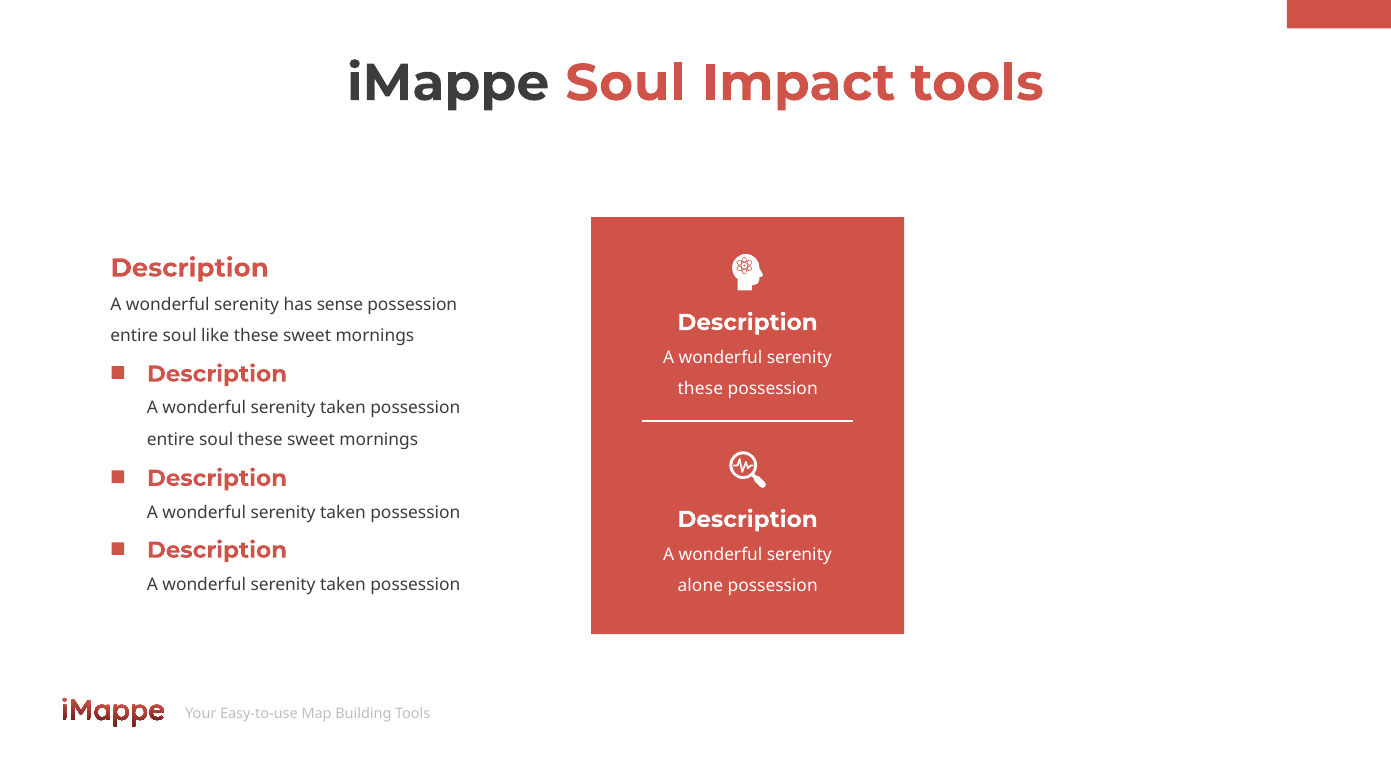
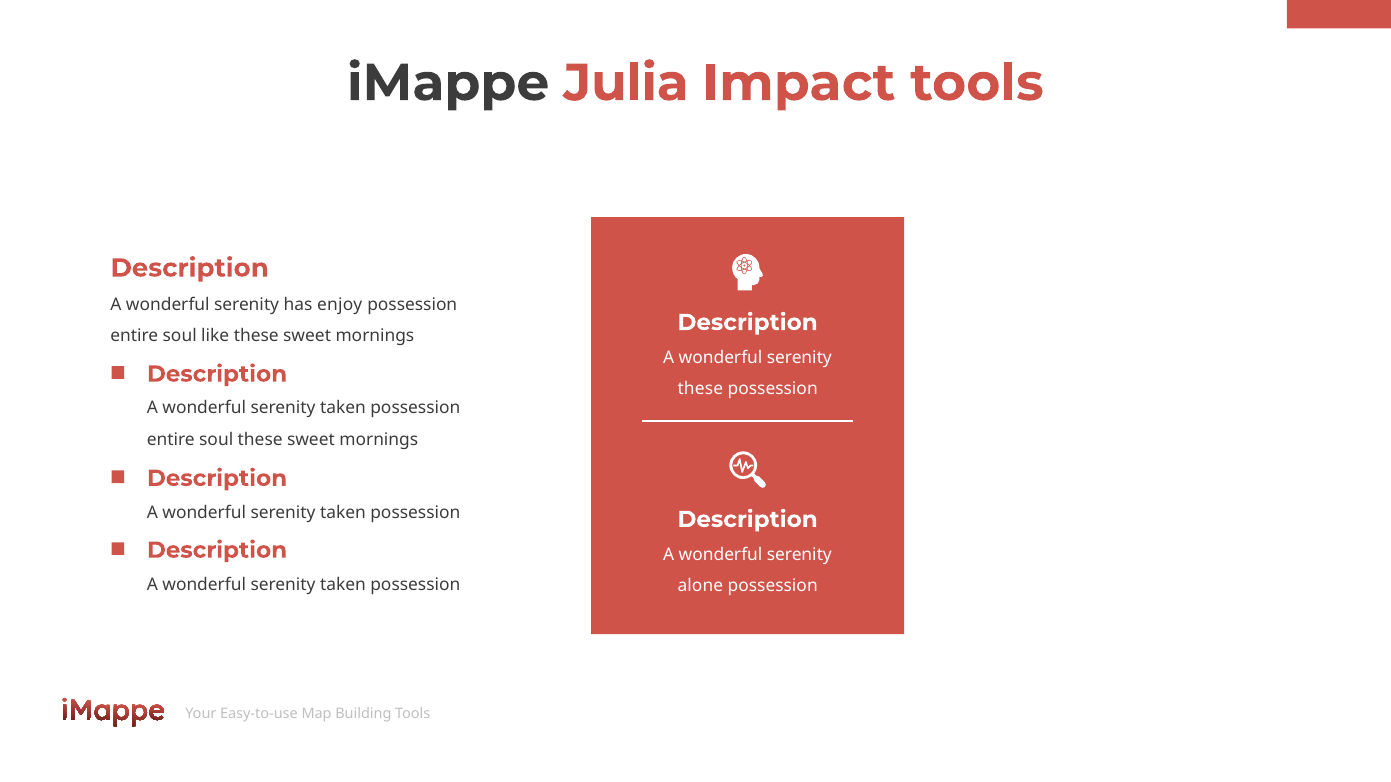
iMappe Soul: Soul -> Julia
sense: sense -> enjoy
